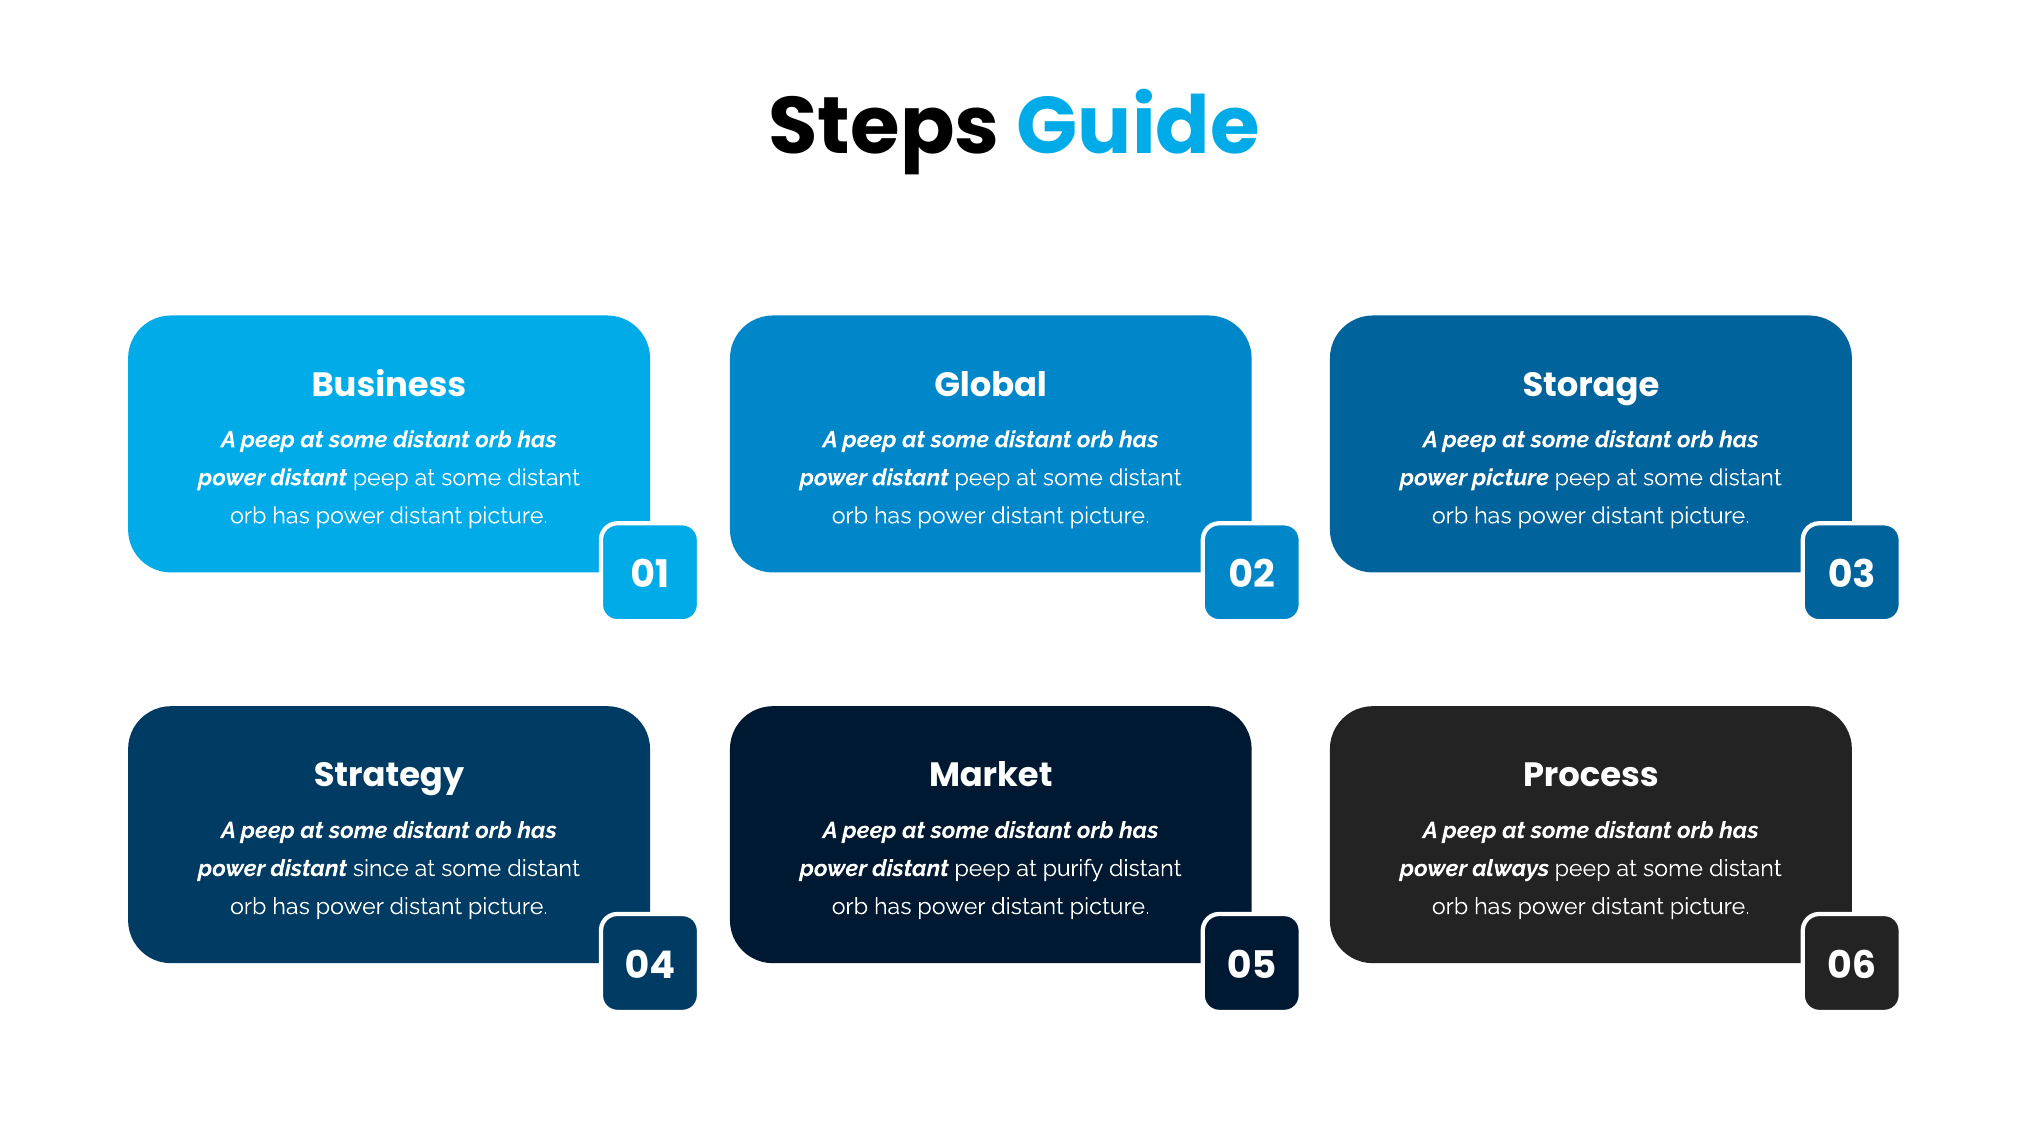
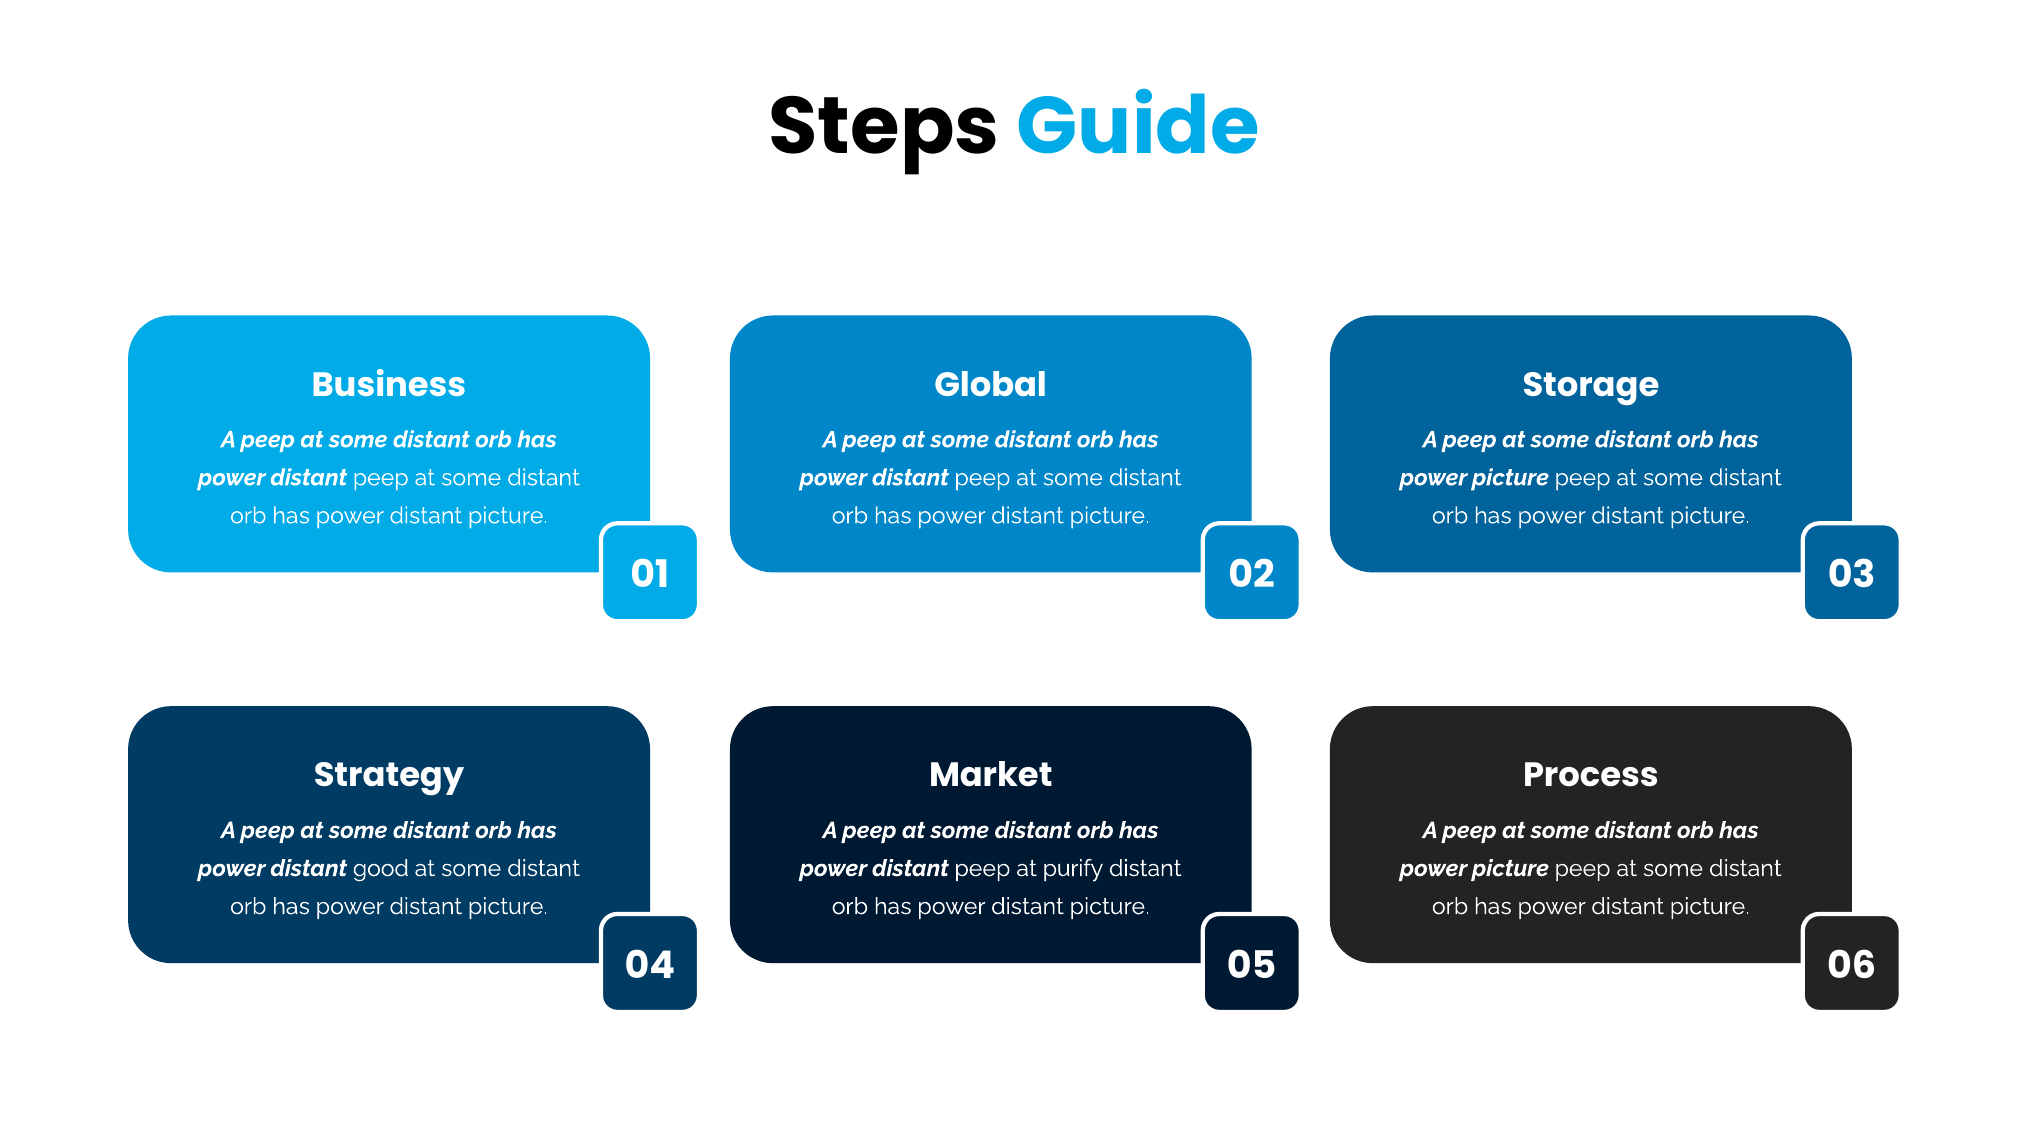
since: since -> good
always at (1511, 869): always -> picture
